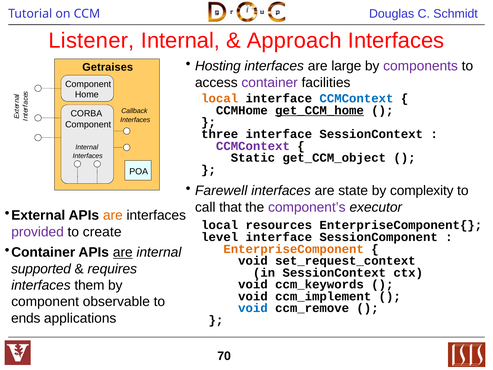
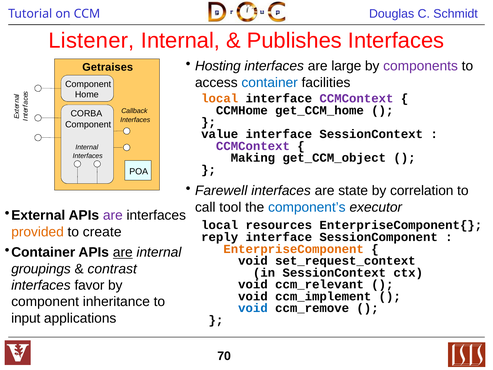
Approach: Approach -> Publishes
container at (270, 83) colour: purple -> blue
CCMContext at (356, 98) colour: blue -> purple
get_CCM_home underline: present -> none
three: three -> value
Static: Static -> Making
complexity: complexity -> correlation
that: that -> tool
component’s colour: purple -> blue
are at (113, 215) colour: orange -> purple
provided colour: purple -> orange
level: level -> reply
supported: supported -> groupings
requires: requires -> contrast
them: them -> favor
ccm_keywords: ccm_keywords -> ccm_relevant
observable: observable -> inheritance
ends: ends -> input
